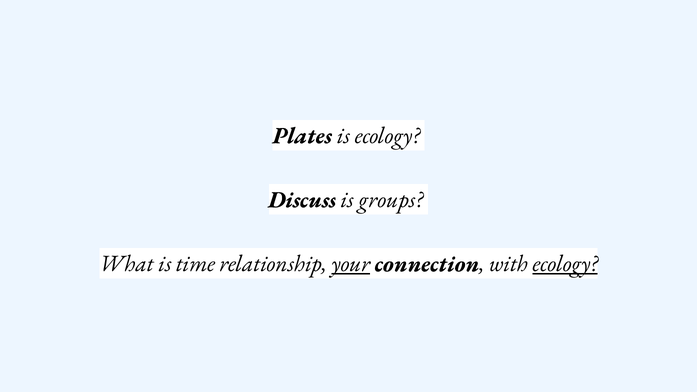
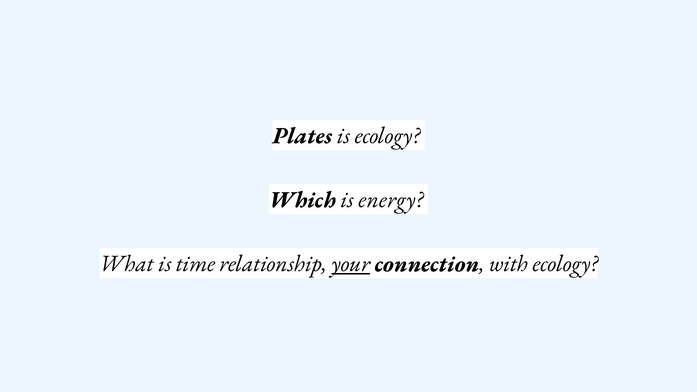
Discuss: Discuss -> Which
groups: groups -> energy
ecology at (565, 264) underline: present -> none
